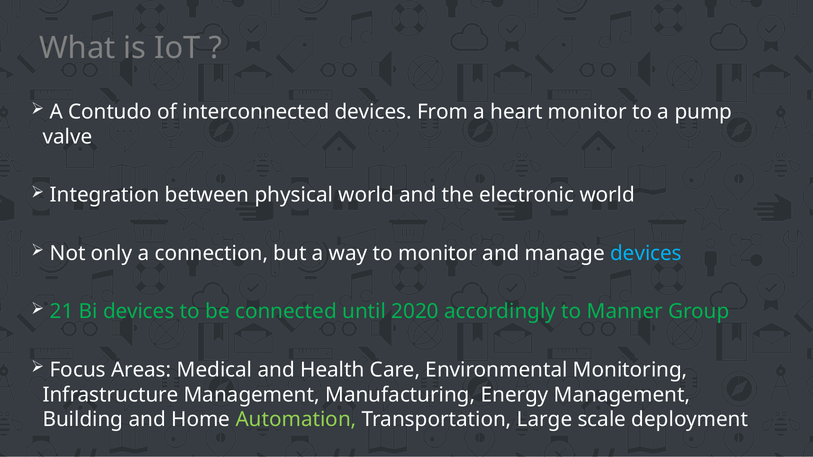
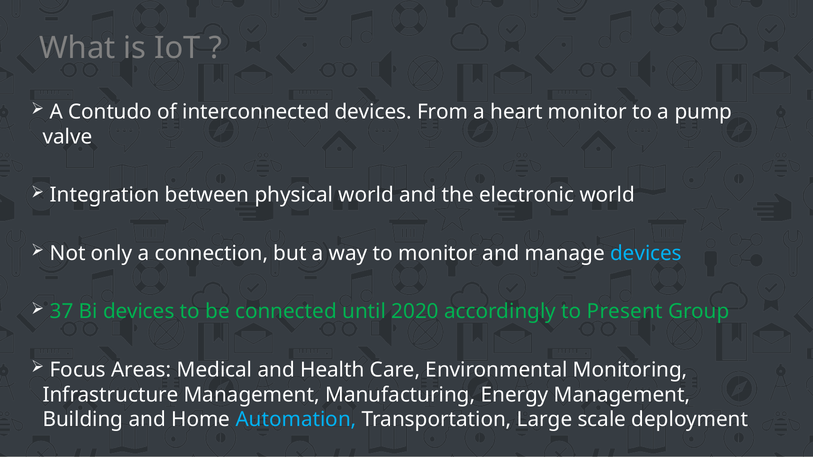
21: 21 -> 37
Manner: Manner -> Present
Automation colour: light green -> light blue
